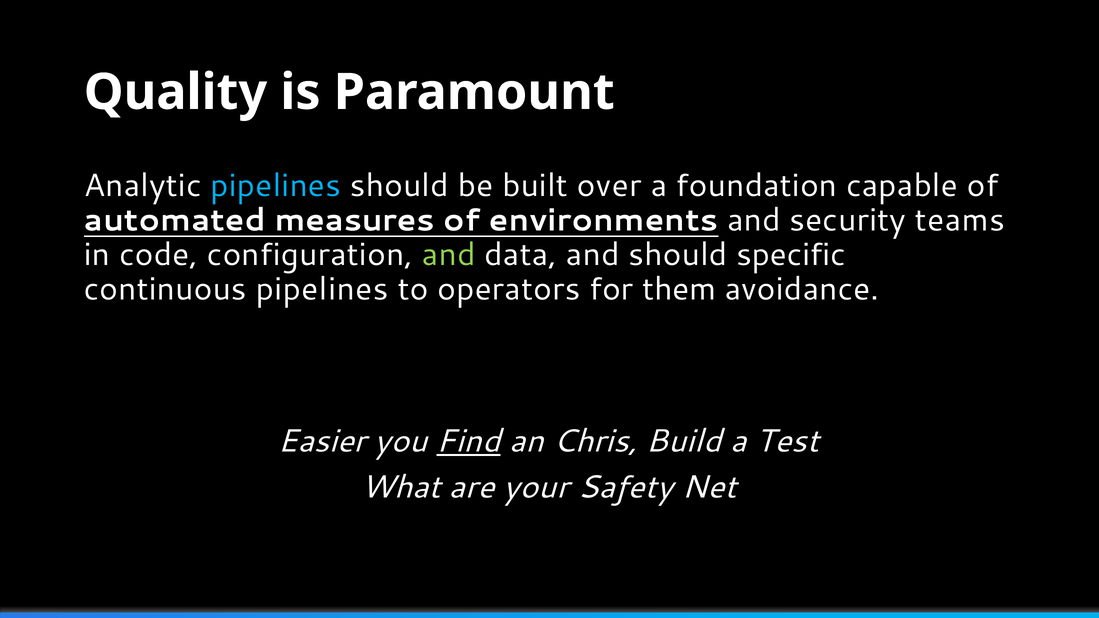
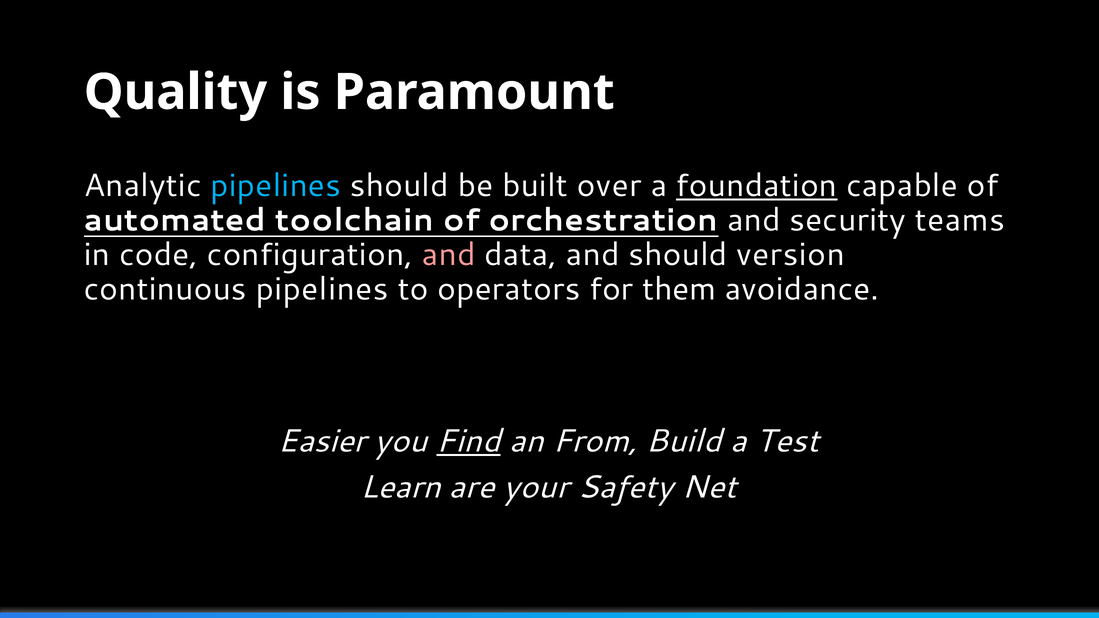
foundation underline: none -> present
measures: measures -> toolchain
environments: environments -> orchestration
and at (449, 255) colour: light green -> pink
specific: specific -> version
Chris: Chris -> From
What: What -> Learn
